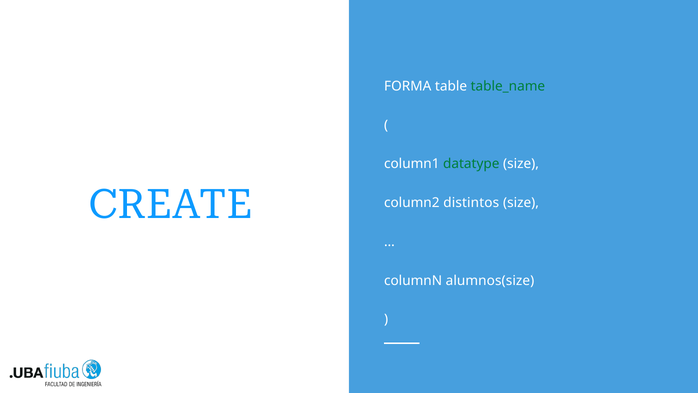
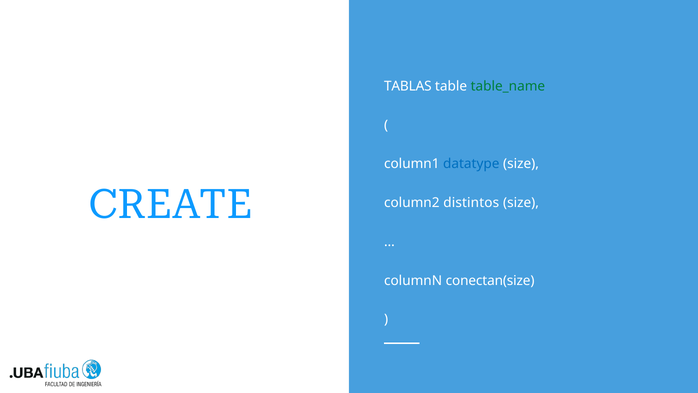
FORMA: FORMA -> TABLAS
datatype colour: green -> blue
alumnos(size: alumnos(size -> conectan(size
